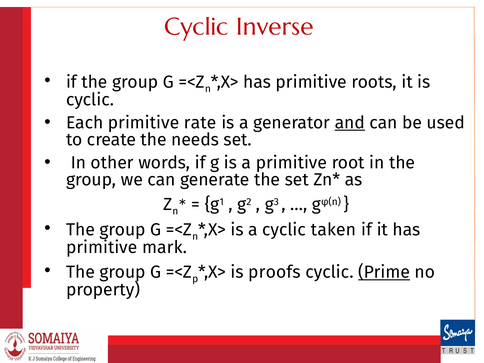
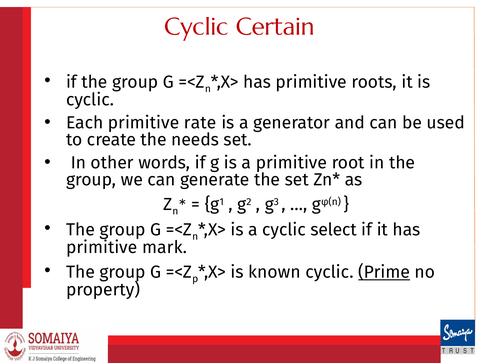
Inverse: Inverse -> Certain
and underline: present -> none
taken: taken -> select
proofs: proofs -> known
